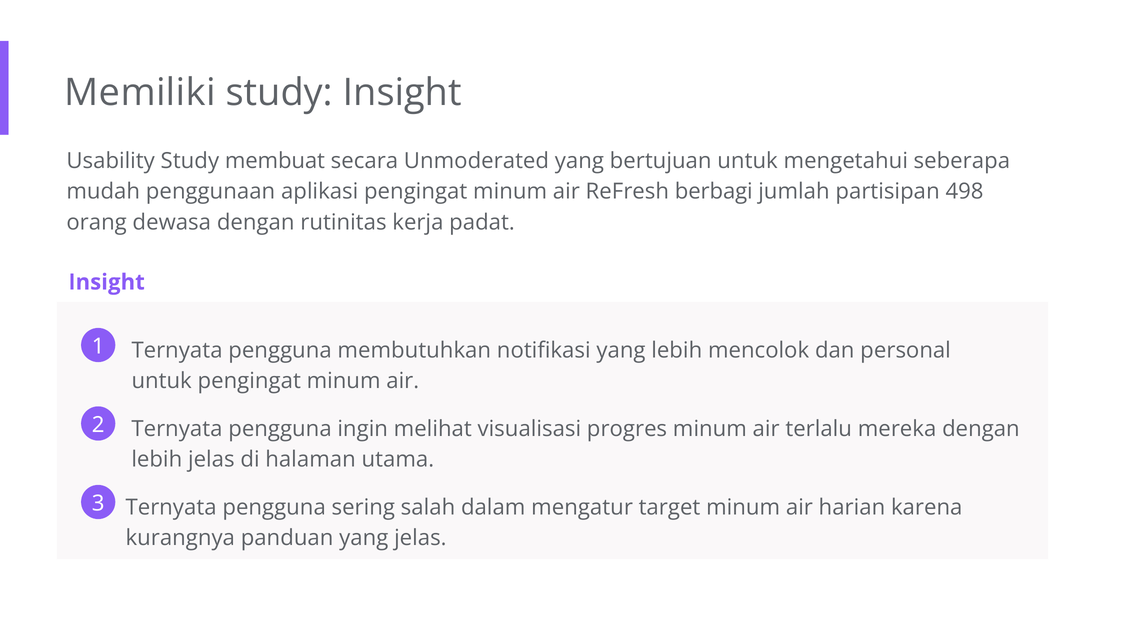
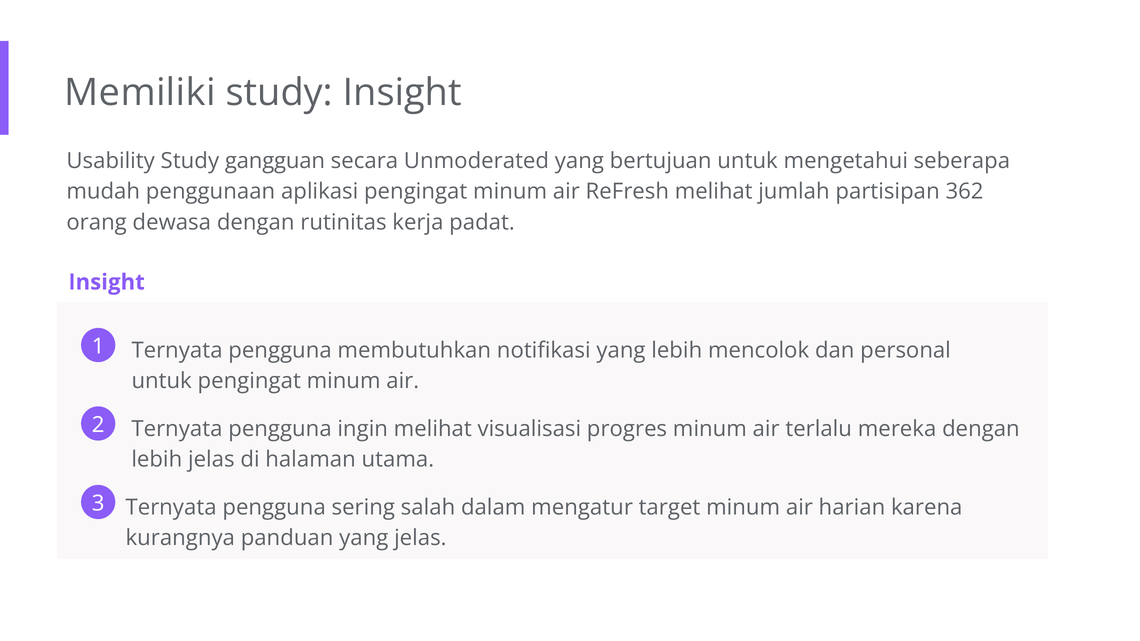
membuat: membuat -> gangguan
ReFresh berbagi: berbagi -> melihat
498: 498 -> 362
